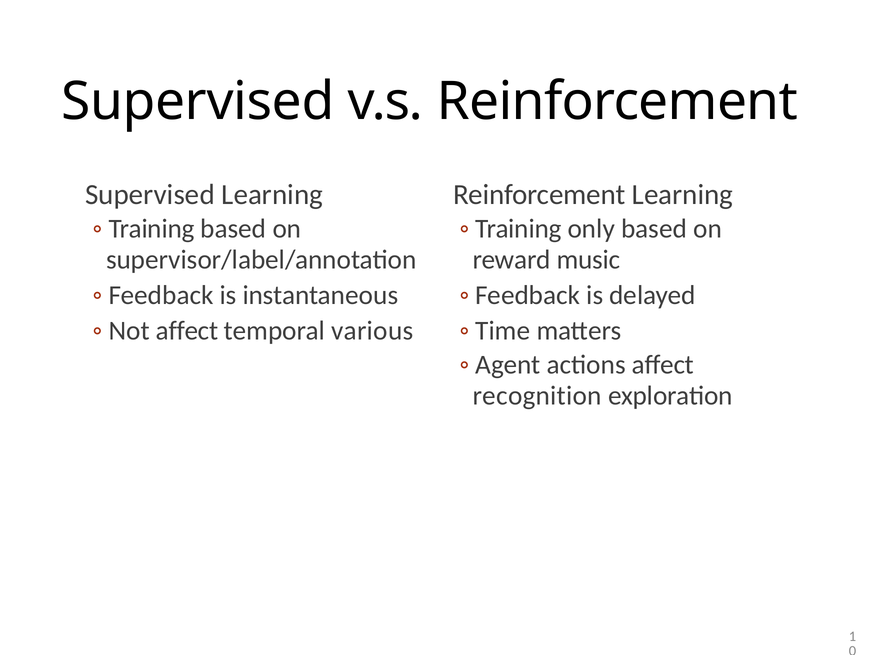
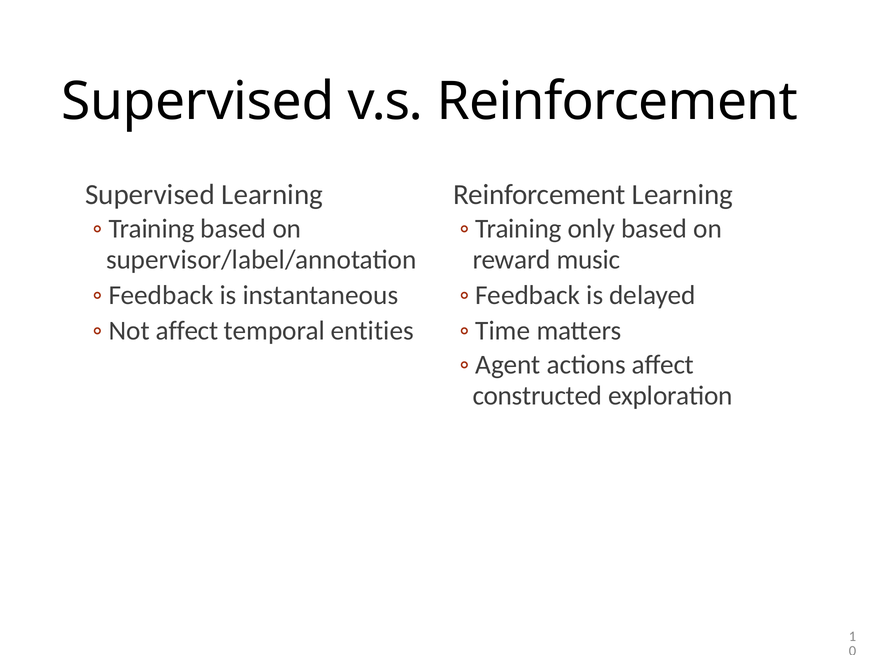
various: various -> entities
recognition: recognition -> constructed
